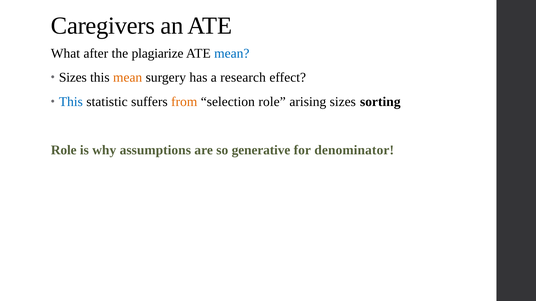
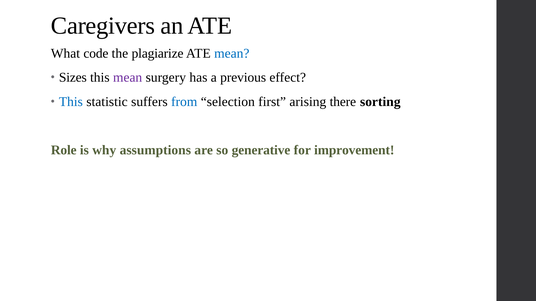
after: after -> code
mean at (128, 78) colour: orange -> purple
research: research -> previous
from colour: orange -> blue
selection role: role -> first
arising sizes: sizes -> there
denominator: denominator -> improvement
